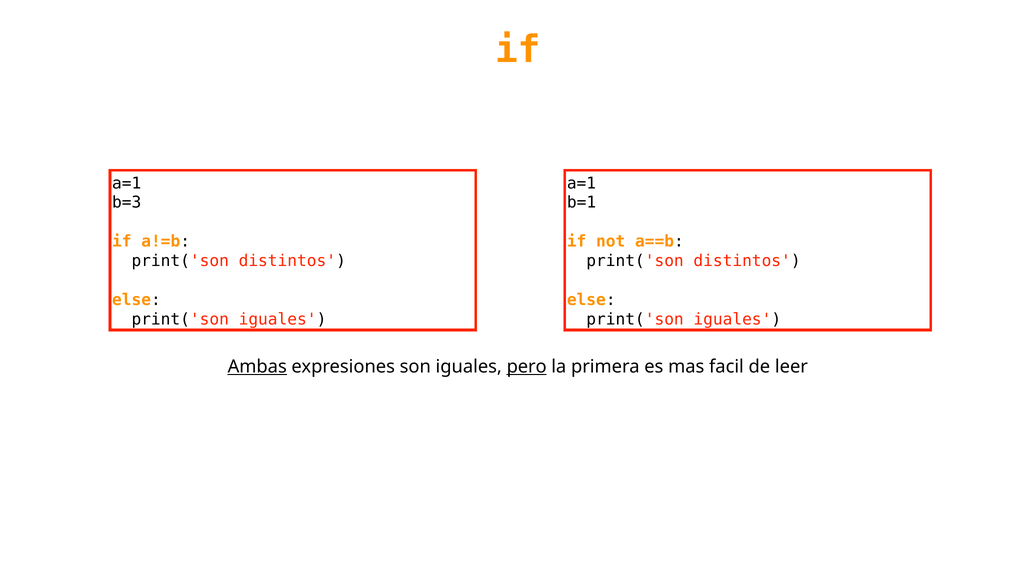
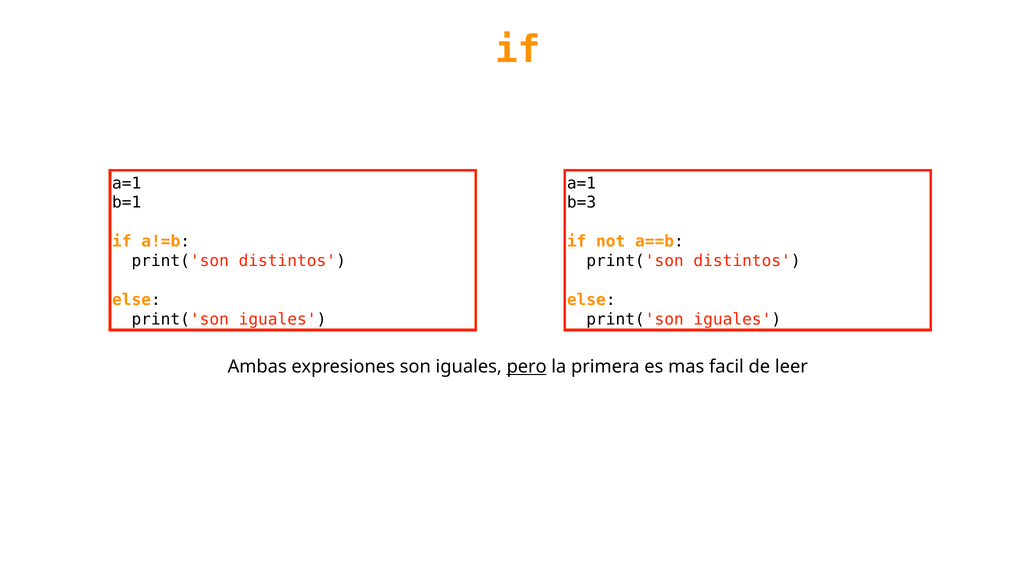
b=3: b=3 -> b=1
b=1: b=1 -> b=3
Ambas underline: present -> none
